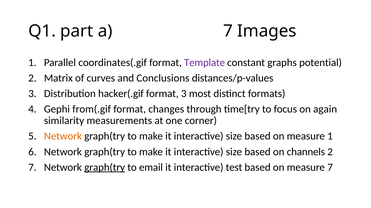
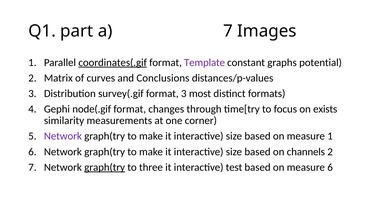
coordinates(.gif underline: none -> present
hacker(.gif: hacker(.gif -> survey(.gif
from(.gif: from(.gif -> node(.gif
again: again -> exists
Network at (63, 137) colour: orange -> purple
email: email -> three
measure 7: 7 -> 6
